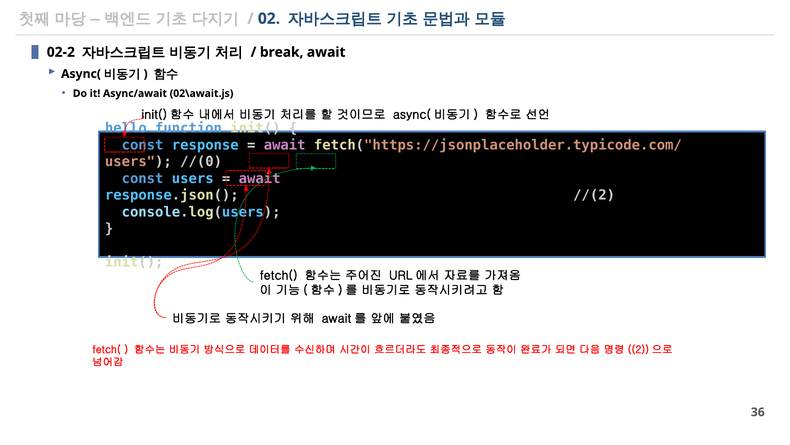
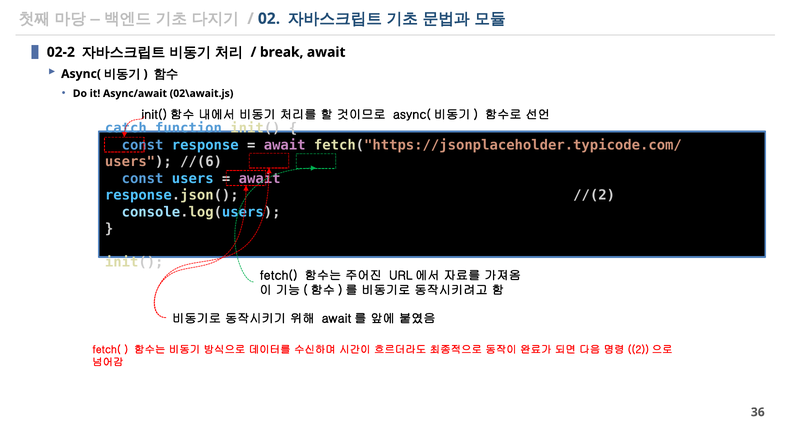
hello: hello -> catch
//(0: //(0 -> //(6
